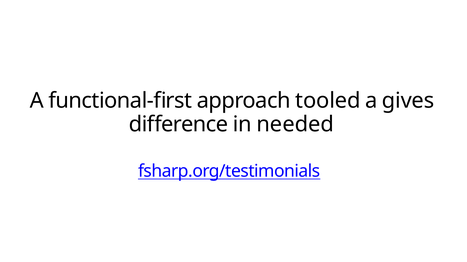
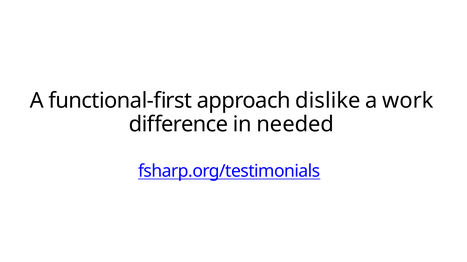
tooled: tooled -> dislike
gives: gives -> work
